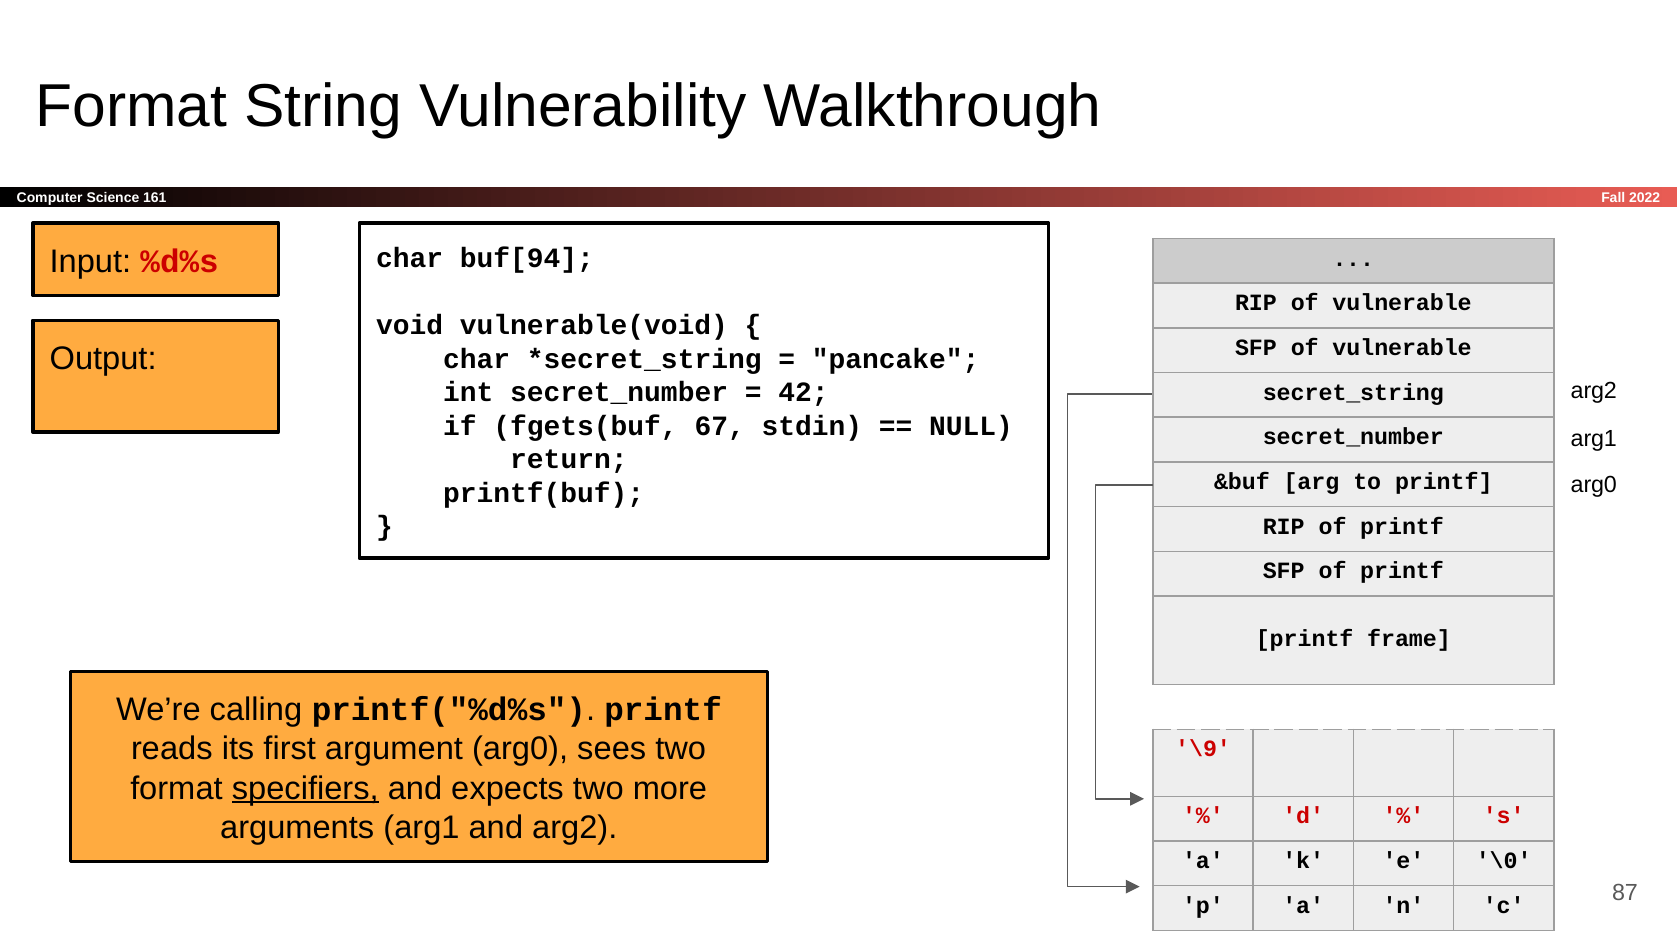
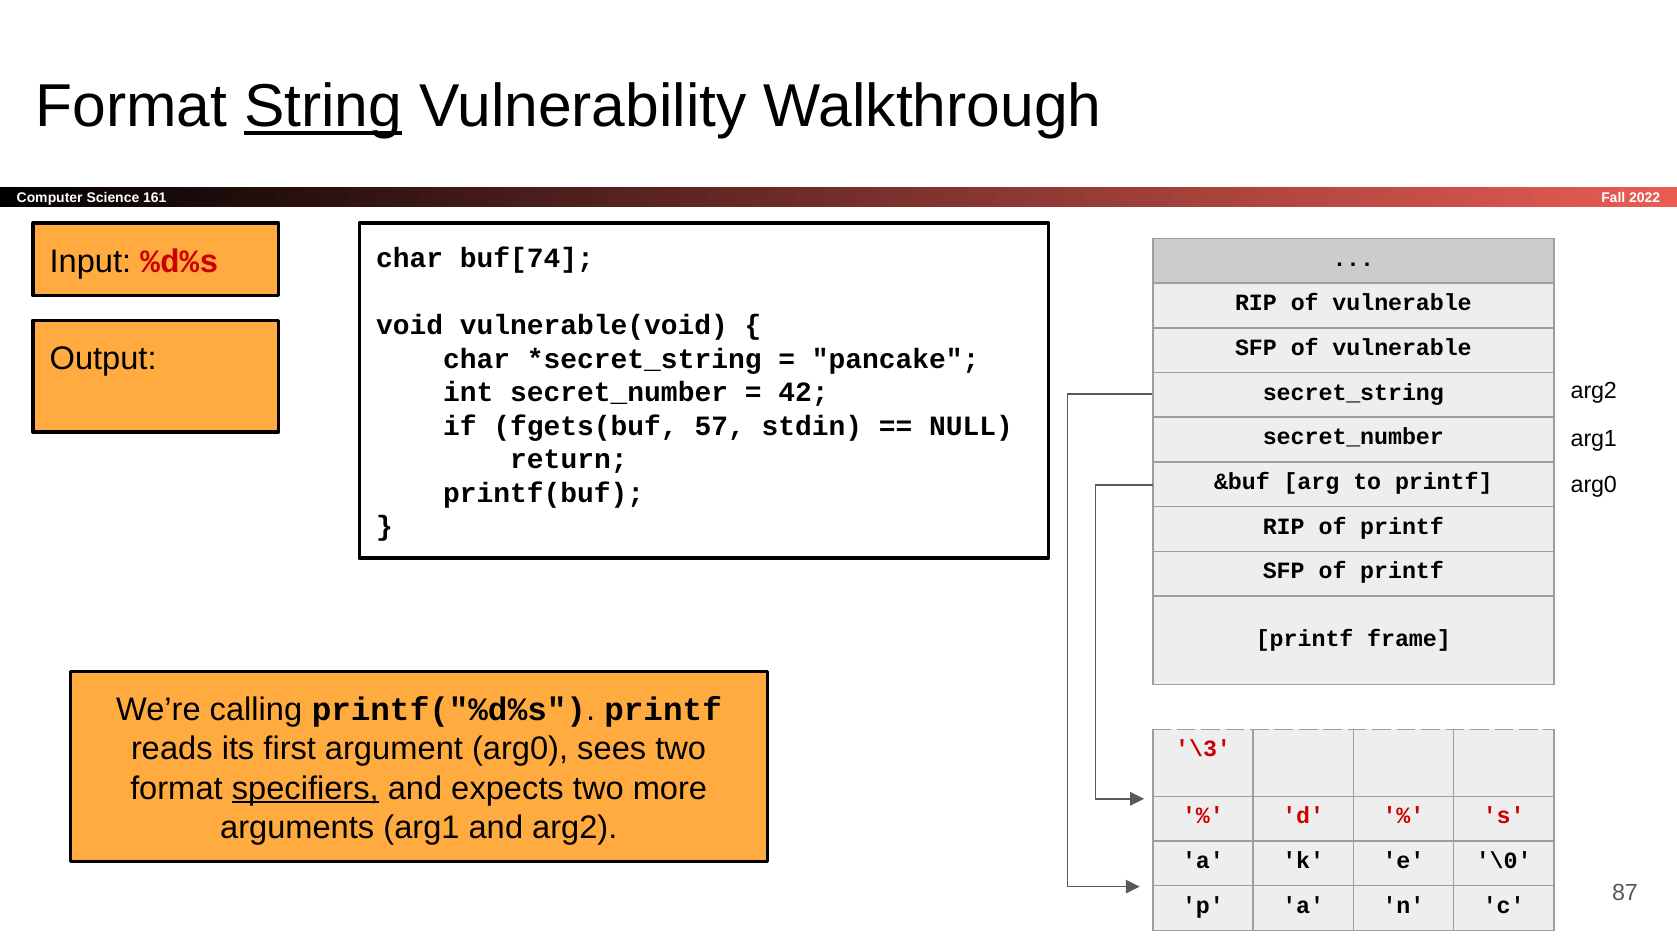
String underline: none -> present
buf[94: buf[94 -> buf[74
67: 67 -> 57
\9: \9 -> \3
